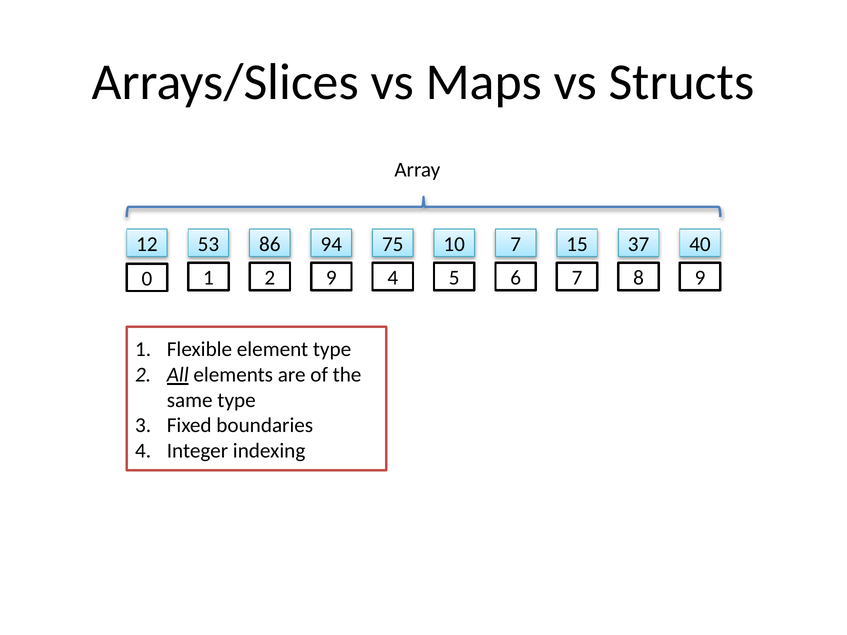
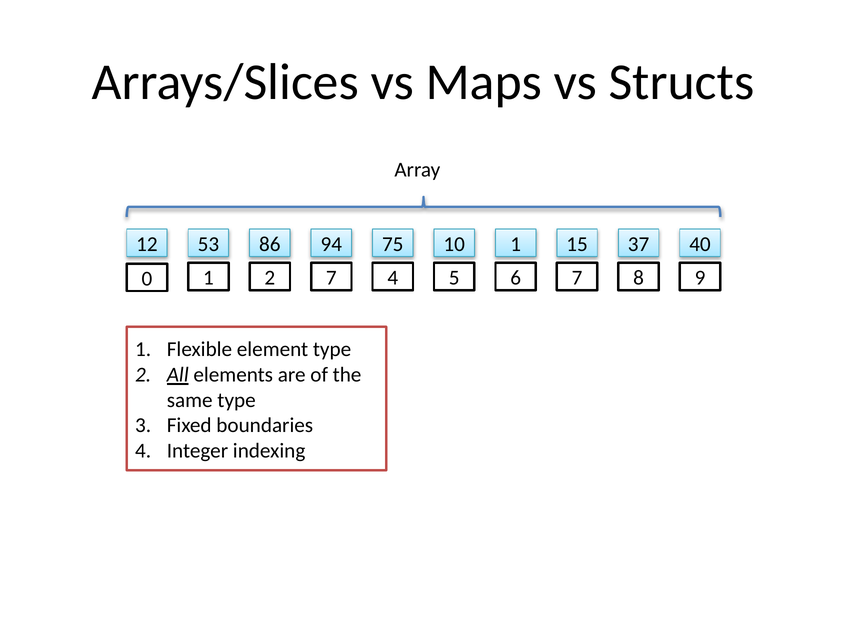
10 7: 7 -> 1
2 9: 9 -> 7
